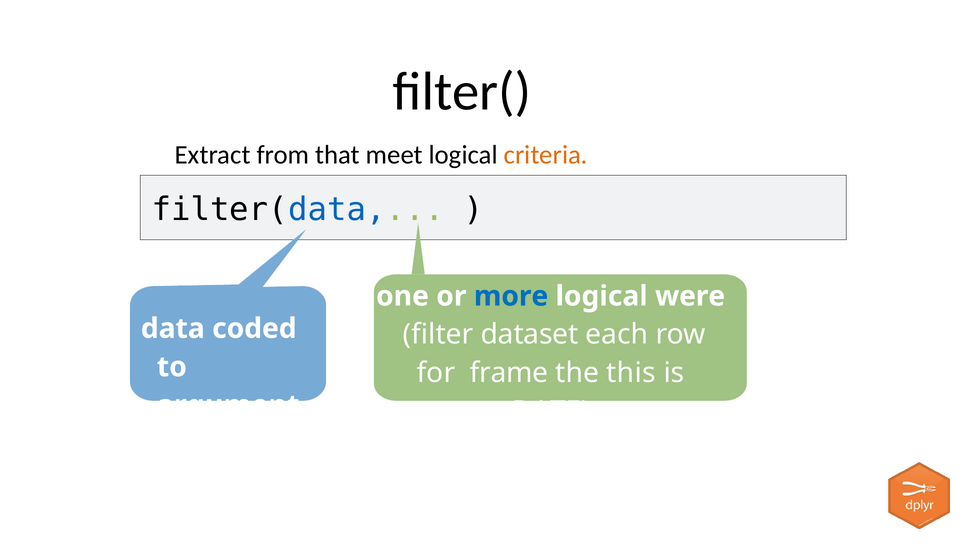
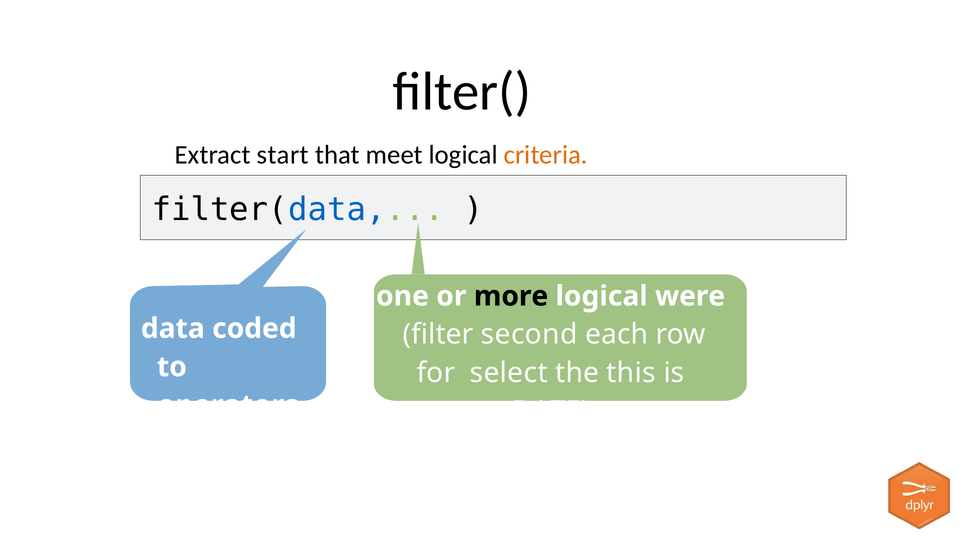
from: from -> start
more colour: blue -> black
dataset: dataset -> second
frame: frame -> select
argument: argument -> operators
